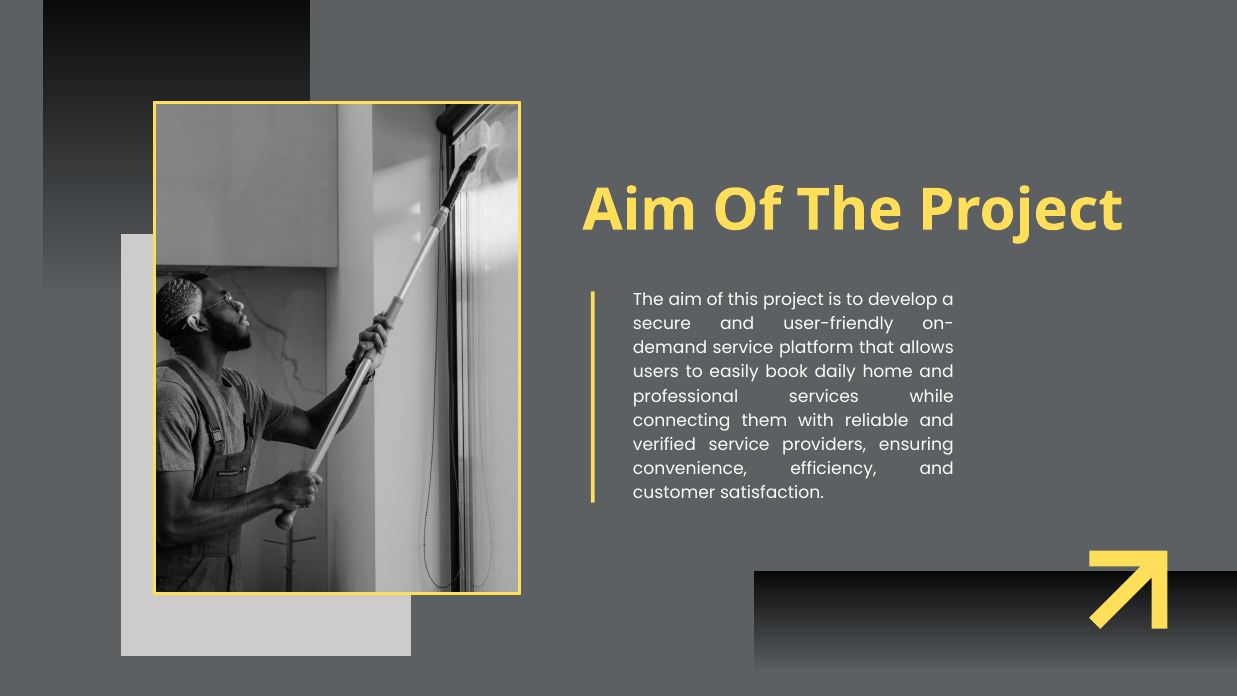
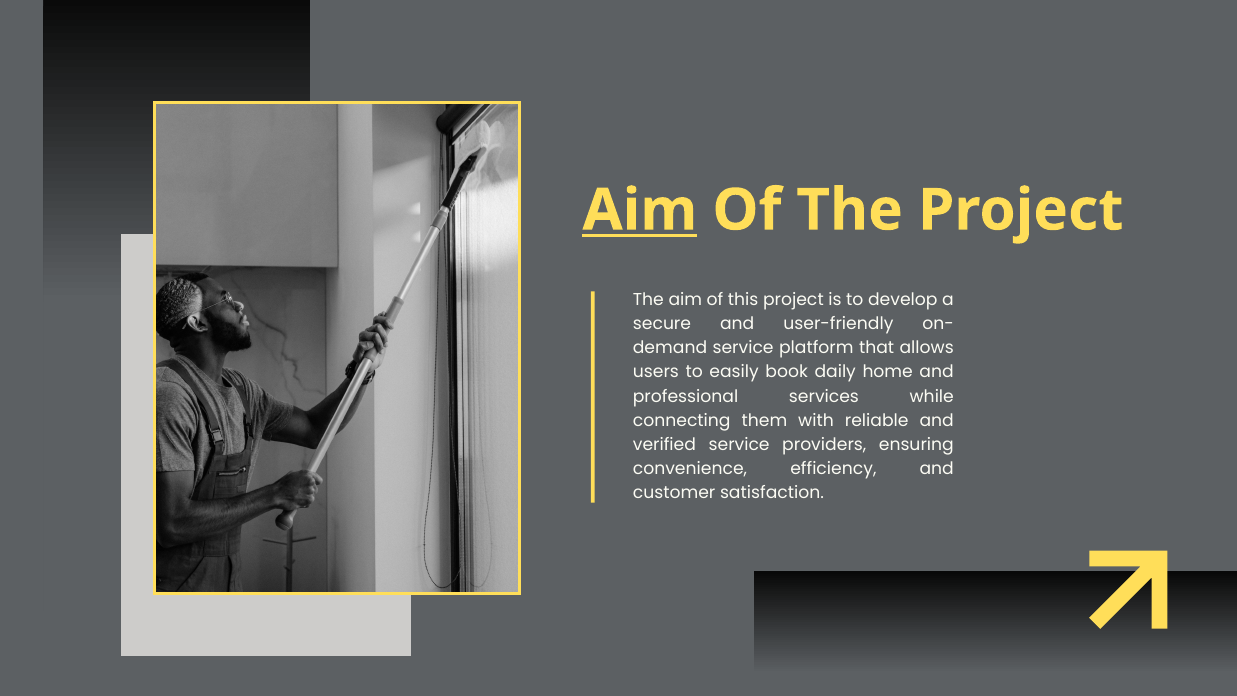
Aim at (640, 210) underline: none -> present
